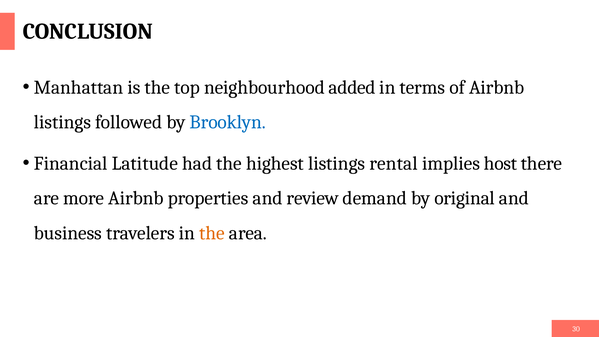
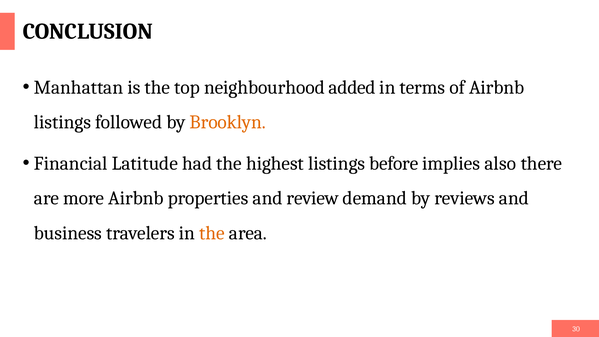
Brooklyn colour: blue -> orange
rental: rental -> before
host: host -> also
original: original -> reviews
